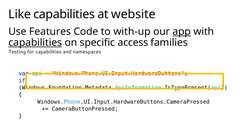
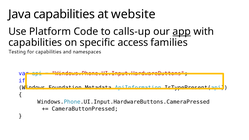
Like: Like -> Java
Features: Features -> Platform
with-up: with-up -> calls-up
capabilities at (35, 43) underline: present -> none
